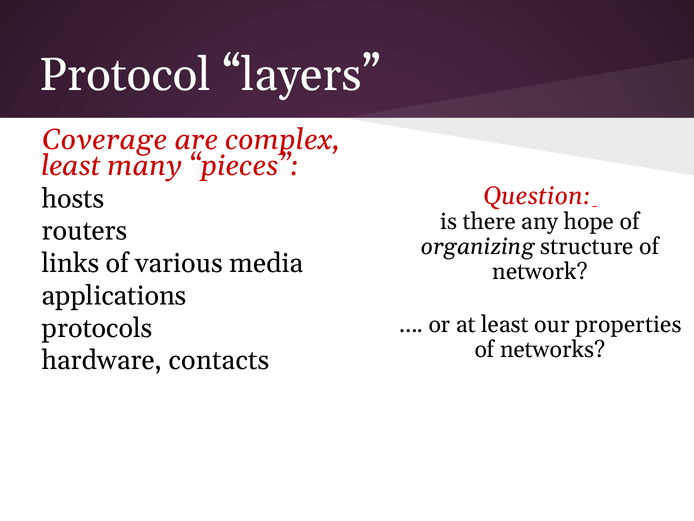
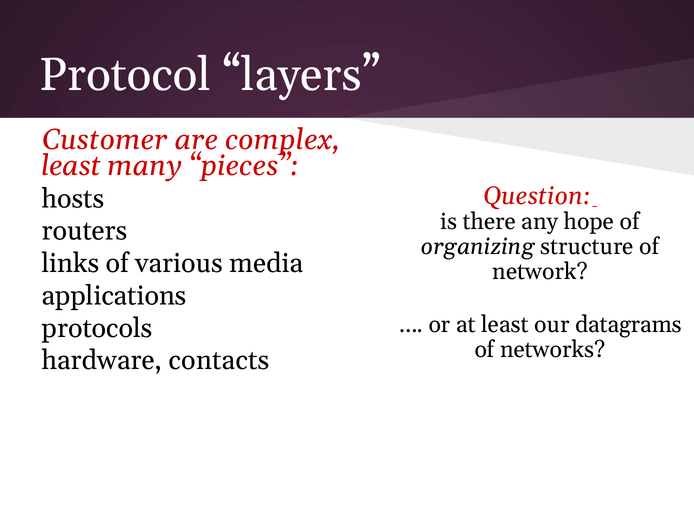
Coverage: Coverage -> Customer
properties: properties -> datagrams
